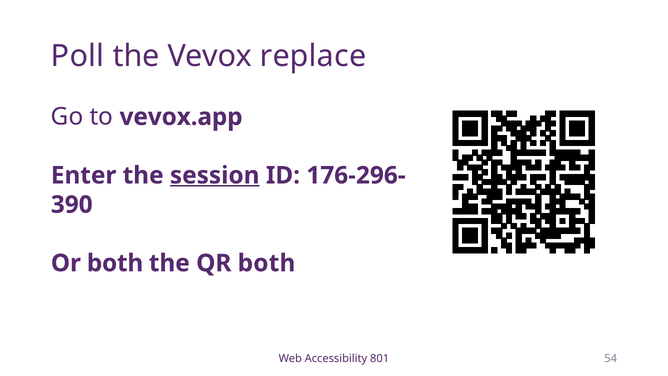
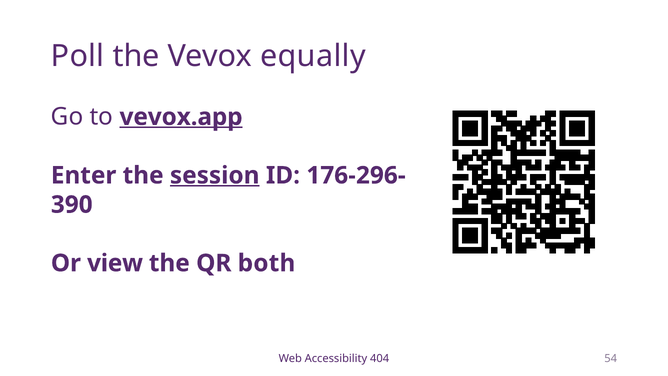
replace: replace -> equally
vevox.app underline: none -> present
Or both: both -> view
801: 801 -> 404
